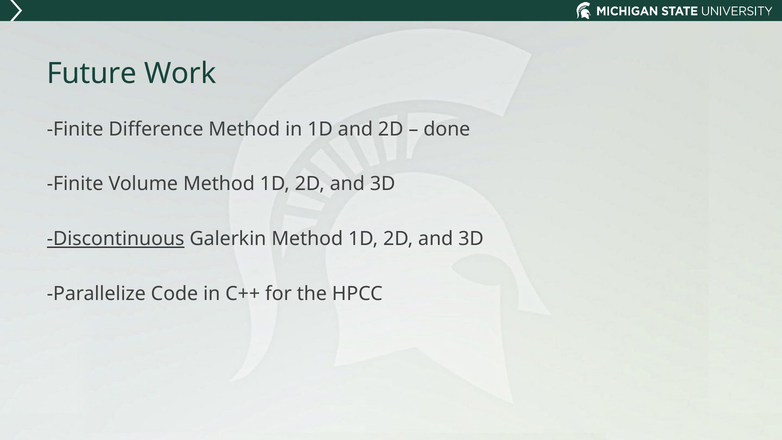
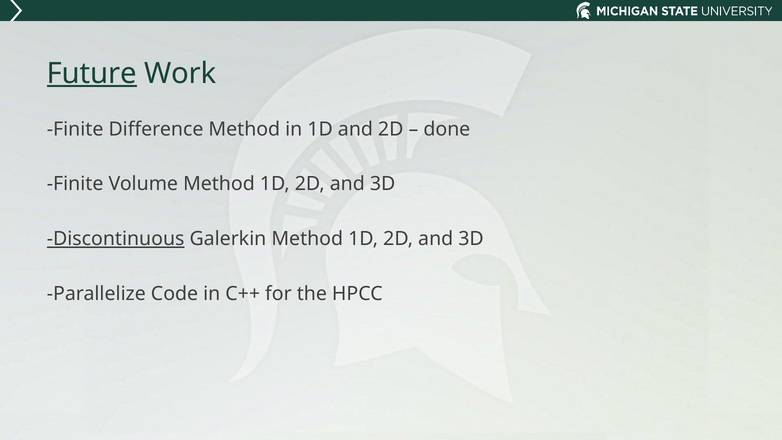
Future underline: none -> present
